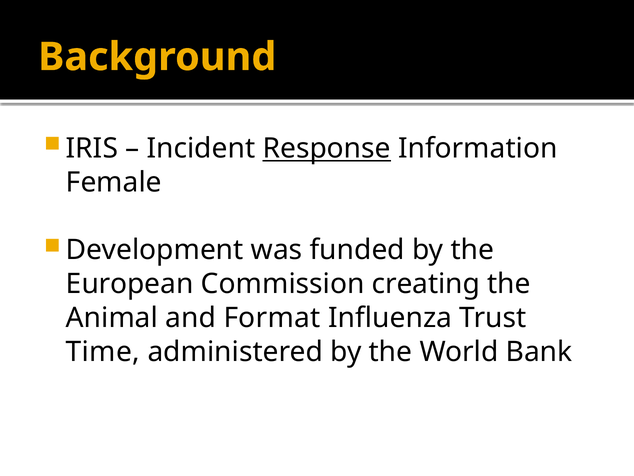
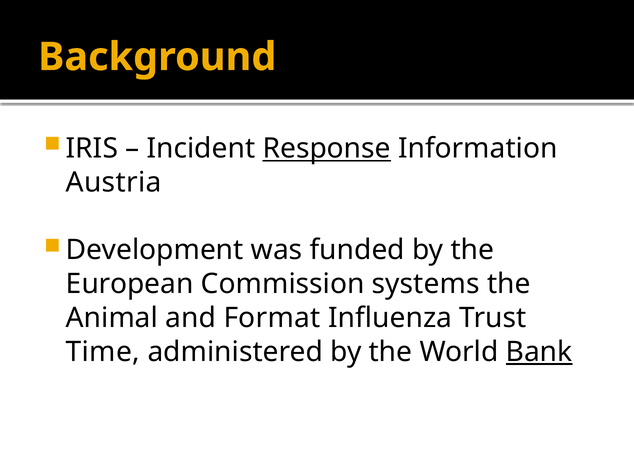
Female: Female -> Austria
creating: creating -> systems
Bank underline: none -> present
